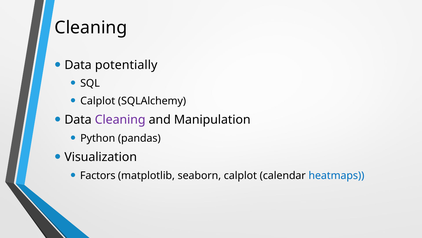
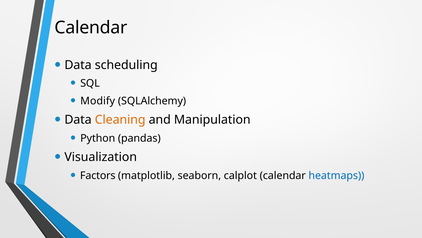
Cleaning at (91, 27): Cleaning -> Calendar
potentially: potentially -> scheduling
Calplot at (98, 101): Calplot -> Modify
Cleaning at (120, 120) colour: purple -> orange
